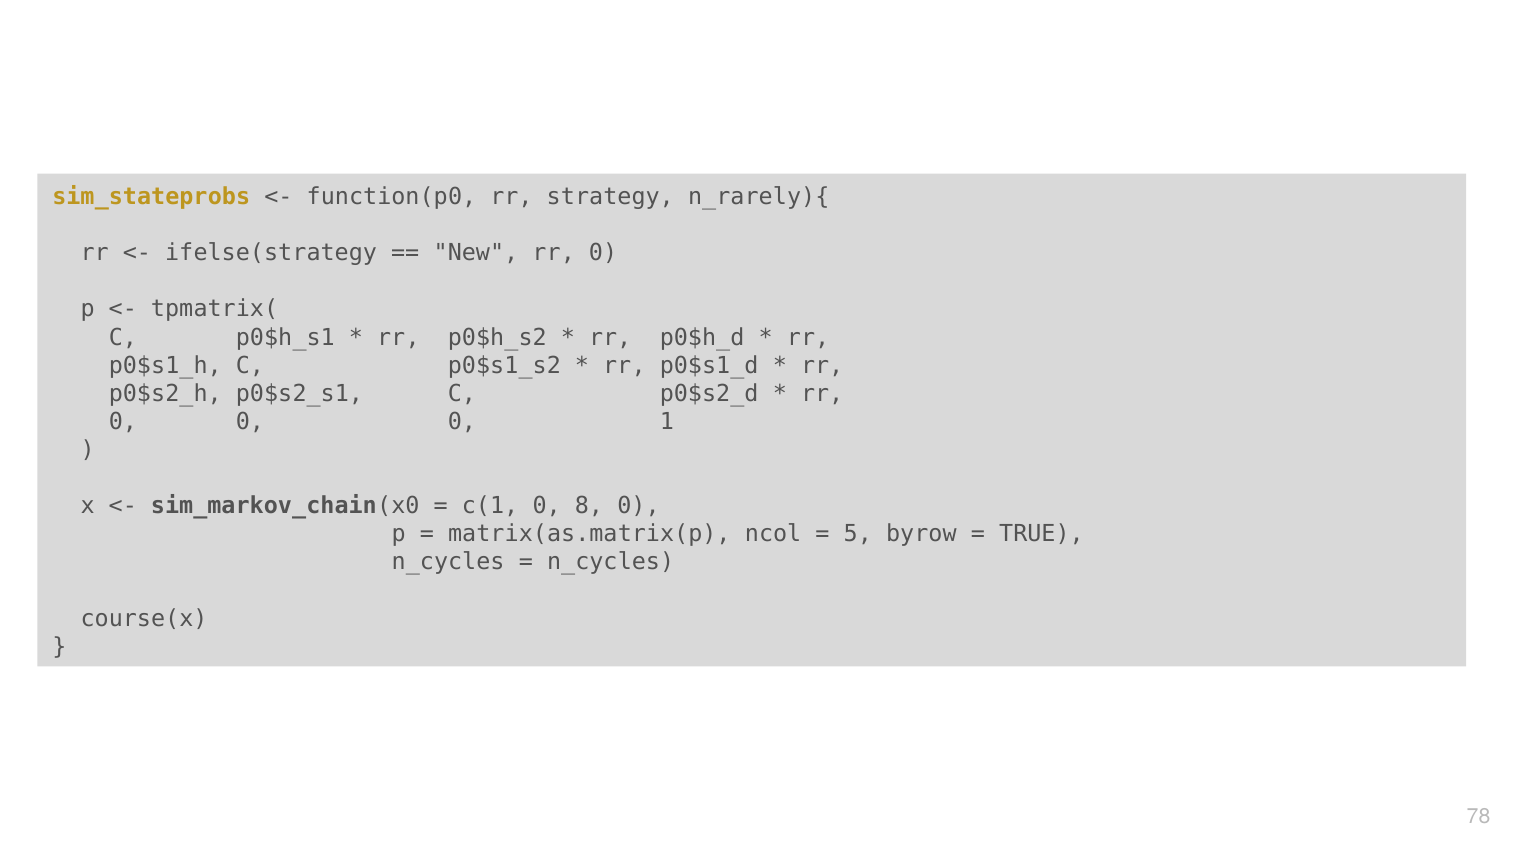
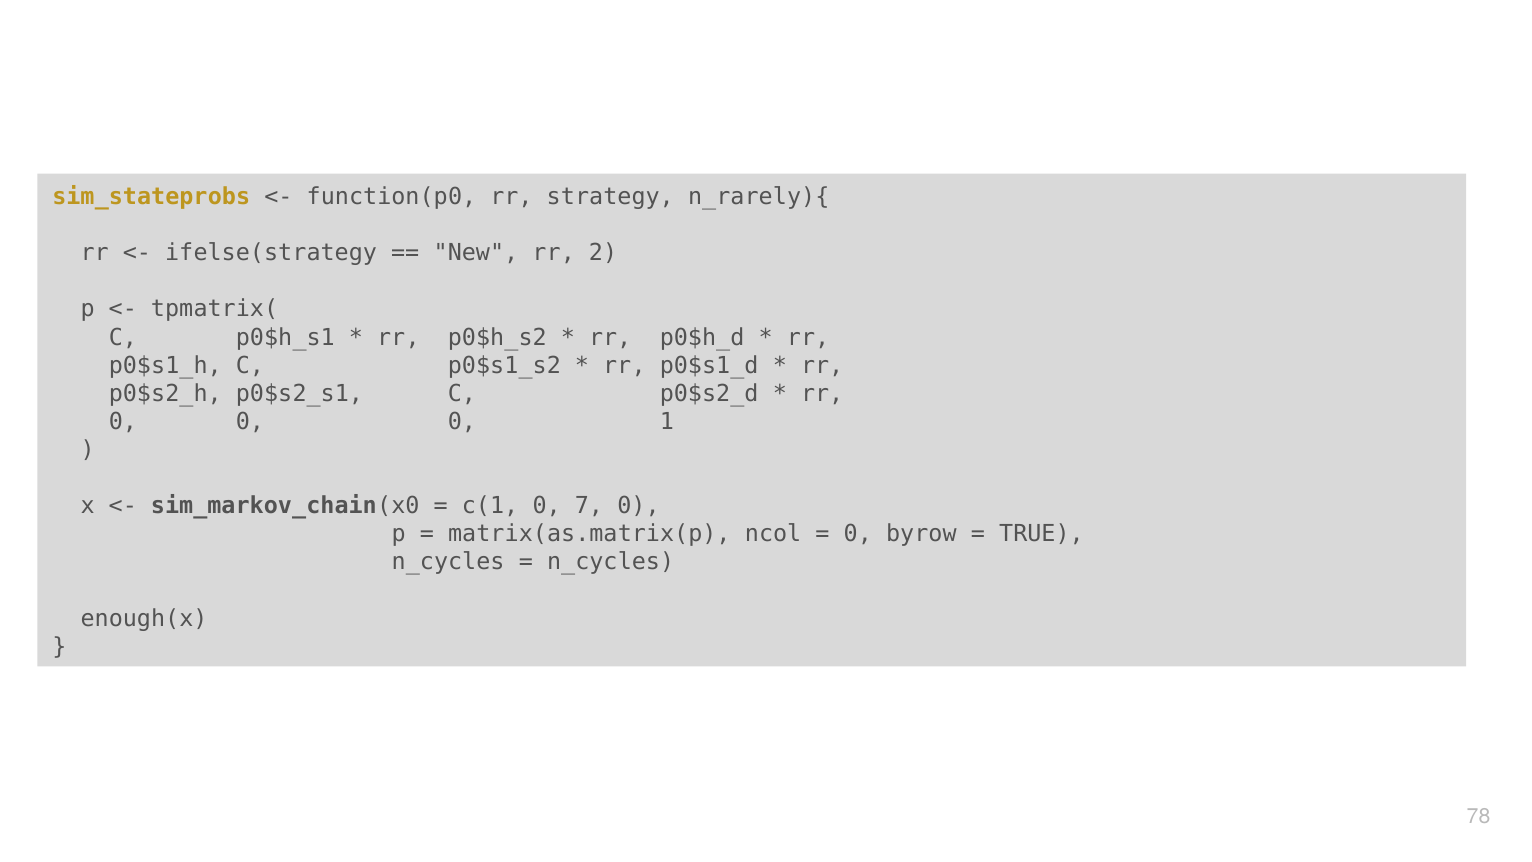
New rr 0: 0 -> 2
8: 8 -> 7
5 at (858, 534): 5 -> 0
course(x: course(x -> enough(x
